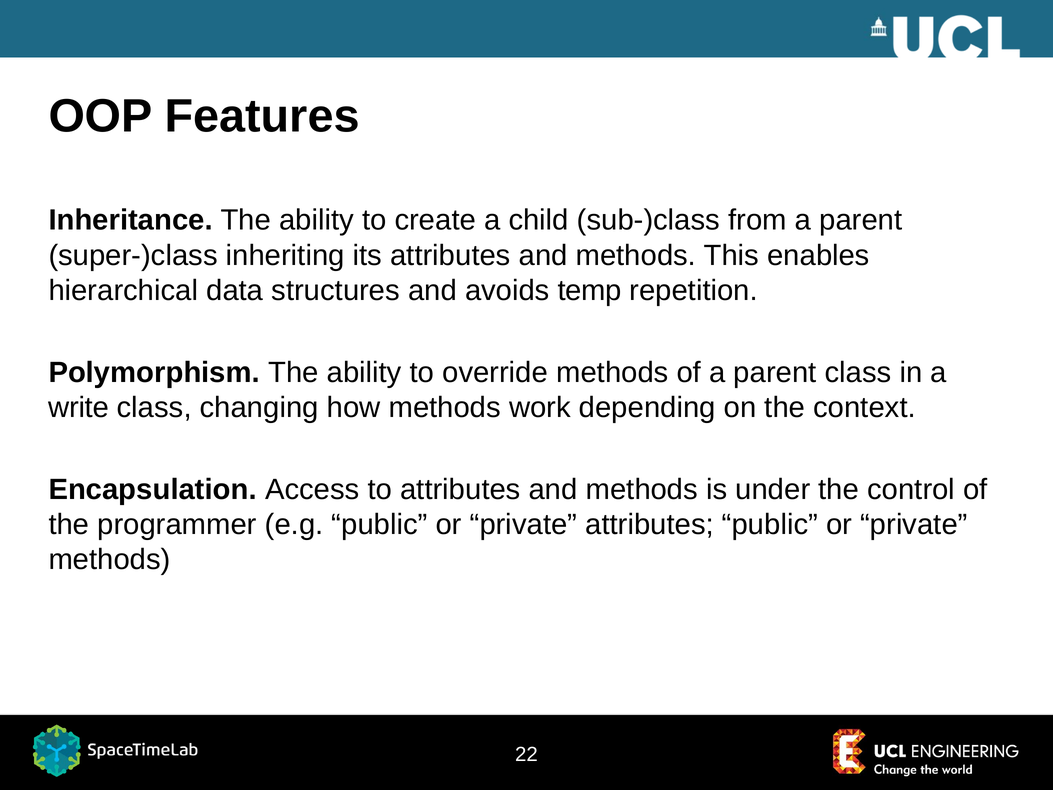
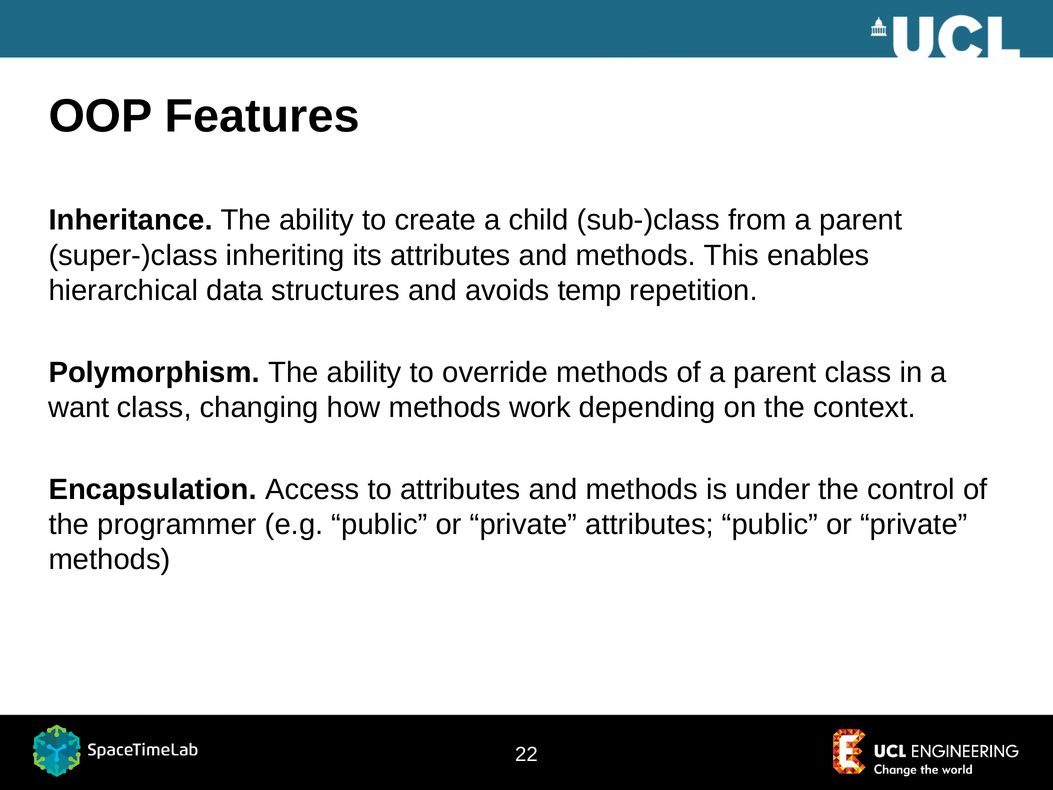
write: write -> want
